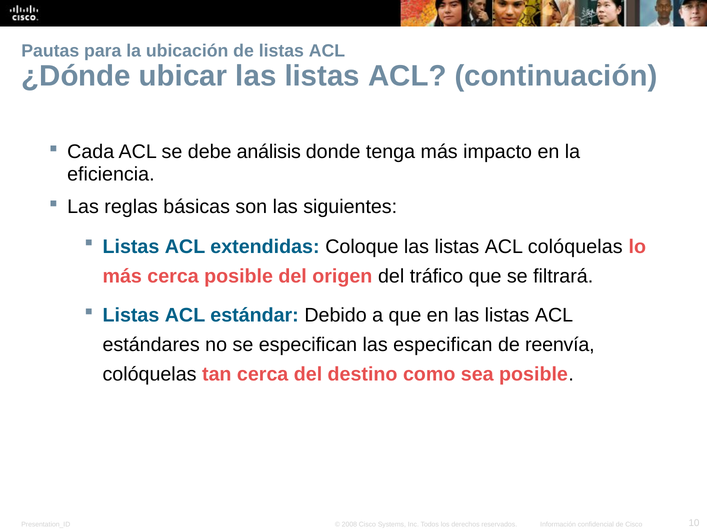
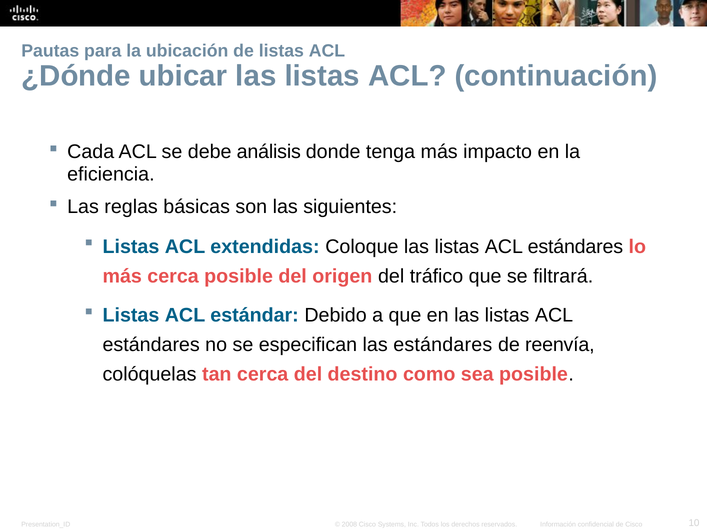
colóquelas at (575, 246): colóquelas -> estándares
las especifican: especifican -> estándares
